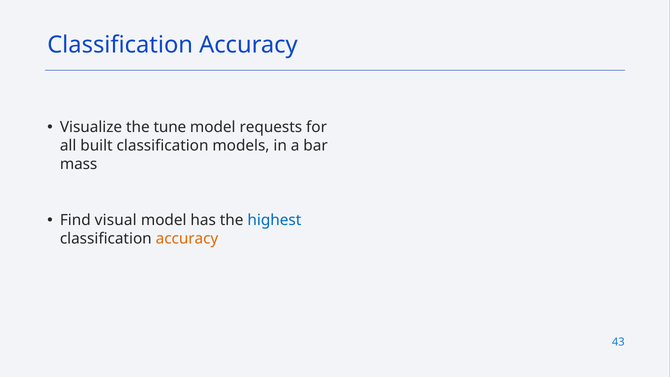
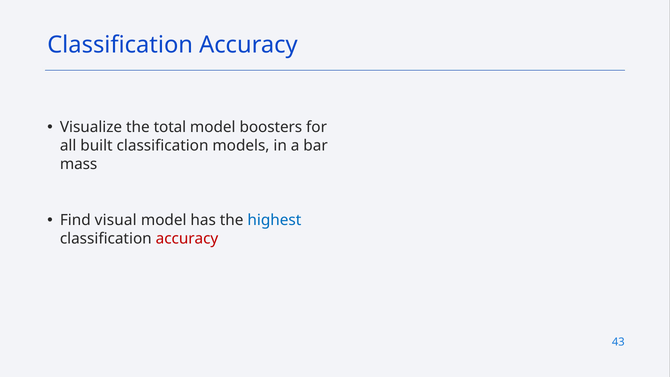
tune: tune -> total
requests: requests -> boosters
accuracy at (187, 239) colour: orange -> red
